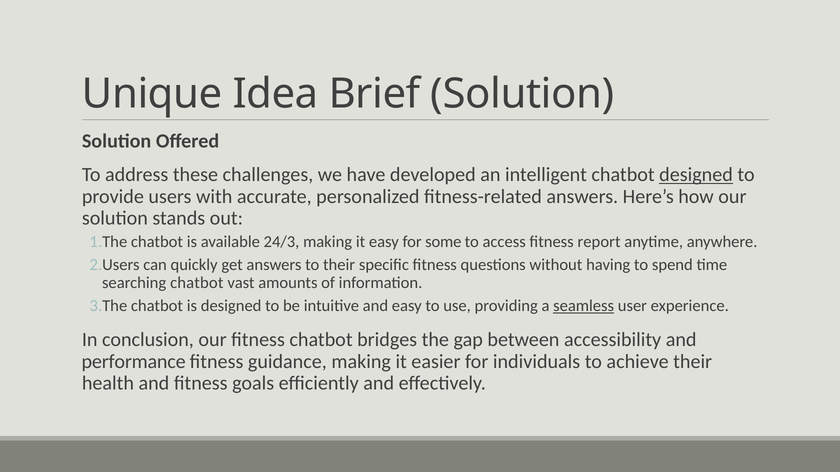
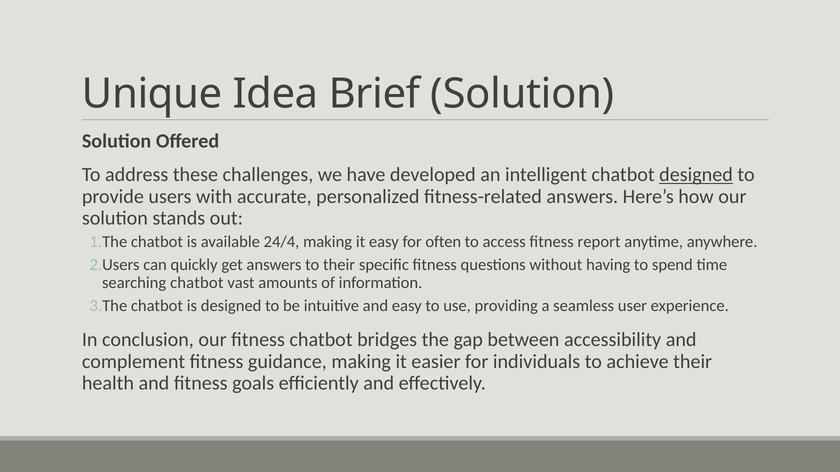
24/3: 24/3 -> 24/4
some: some -> often
seamless underline: present -> none
performance: performance -> complement
